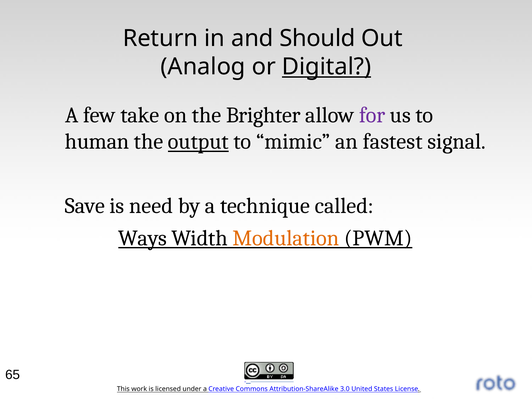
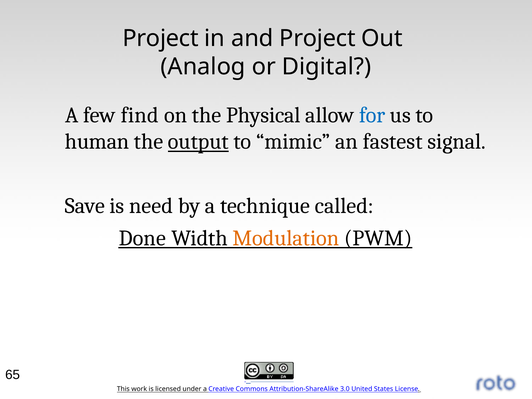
Return at (160, 38): Return -> Project
and Should: Should -> Project
Digital underline: present -> none
take: take -> find
Brighter: Brighter -> Physical
for colour: purple -> blue
Ways: Ways -> Done
